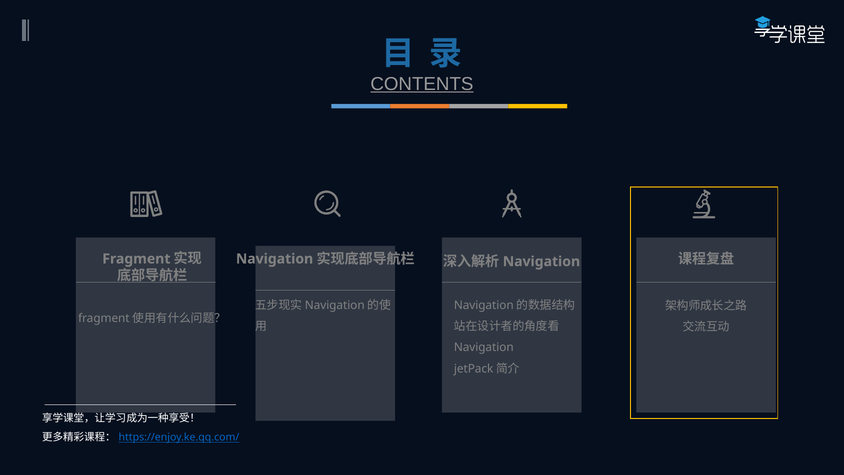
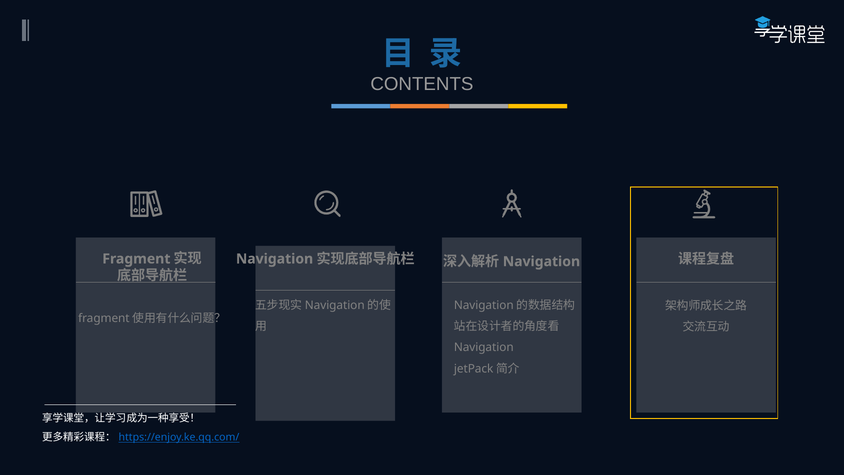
CONTENTS underline: present -> none
